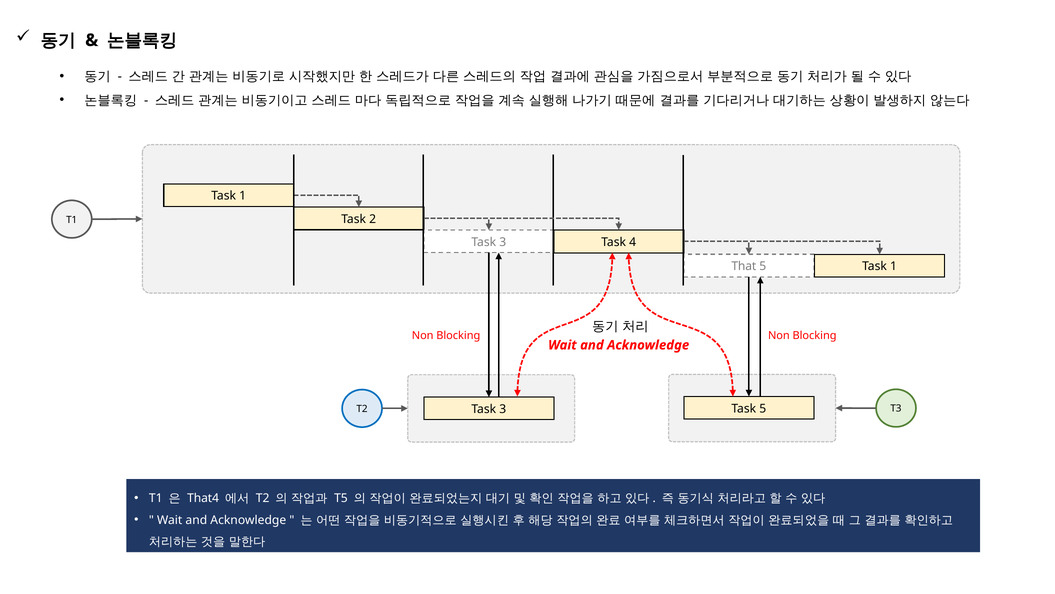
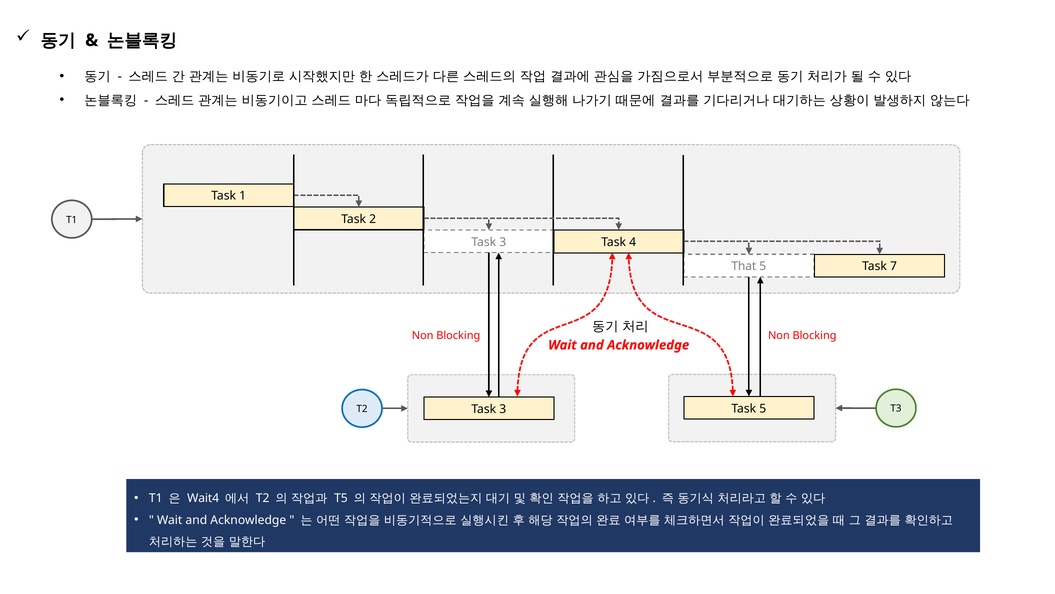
1 at (894, 266): 1 -> 7
That4: That4 -> Wait4
